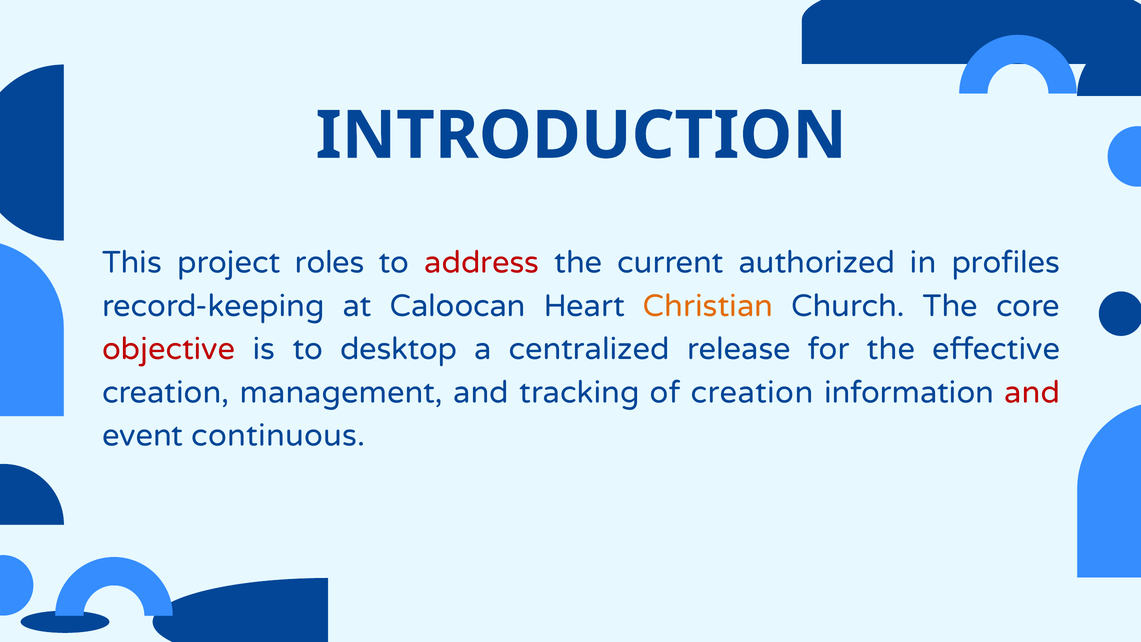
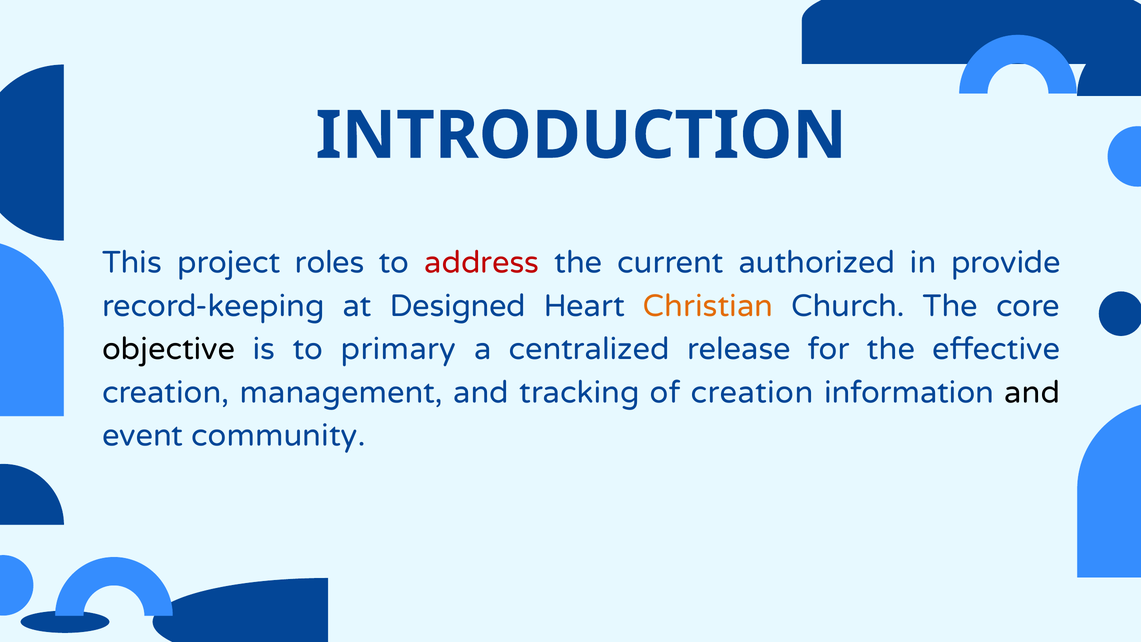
profiles: profiles -> provide
Caloocan: Caloocan -> Designed
objective colour: red -> black
desktop: desktop -> primary
and at (1032, 392) colour: red -> black
continuous: continuous -> community
